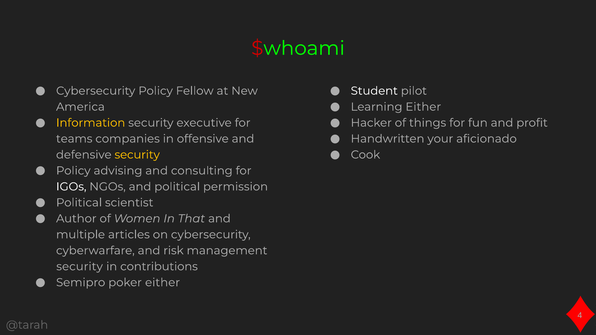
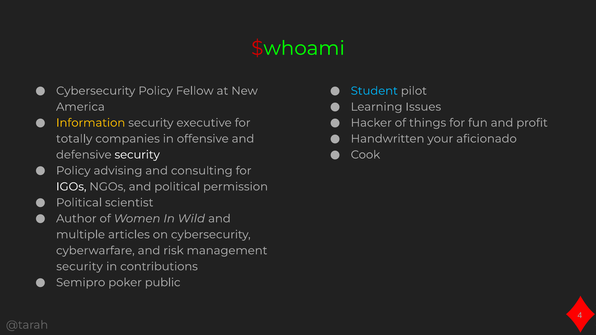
Student colour: white -> light blue
Learning Either: Either -> Issues
teams: teams -> totally
security at (137, 155) colour: yellow -> white
That: That -> Wild
poker either: either -> public
